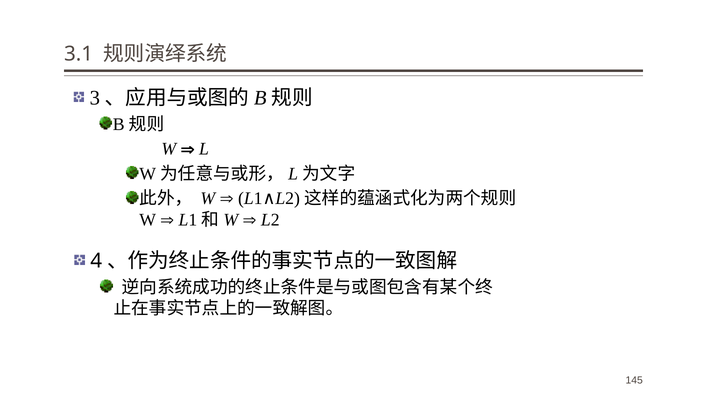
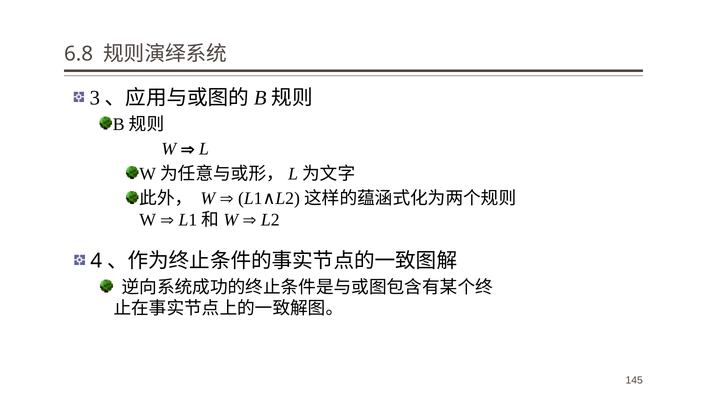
3.1: 3.1 -> 6.8
